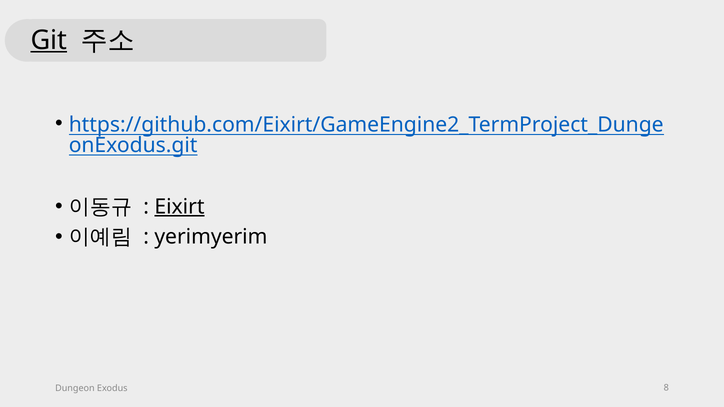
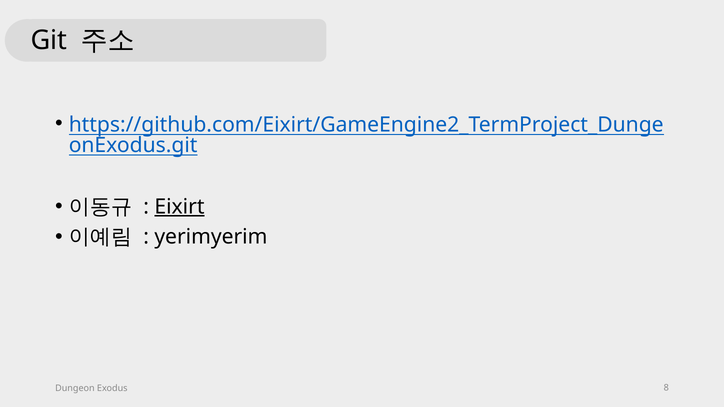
Git underline: present -> none
